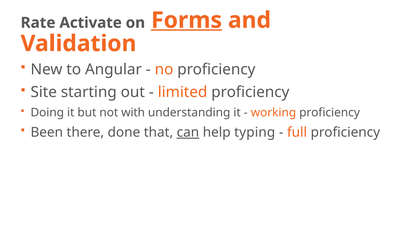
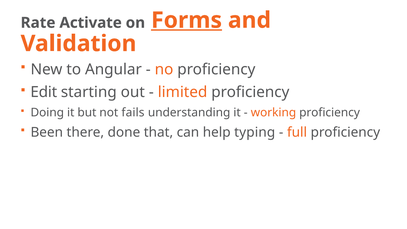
Site: Site -> Edit
with: with -> fails
can underline: present -> none
